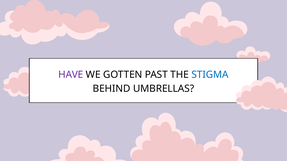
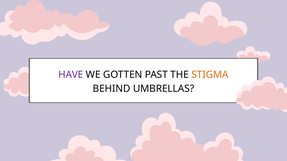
STIGMA colour: blue -> orange
